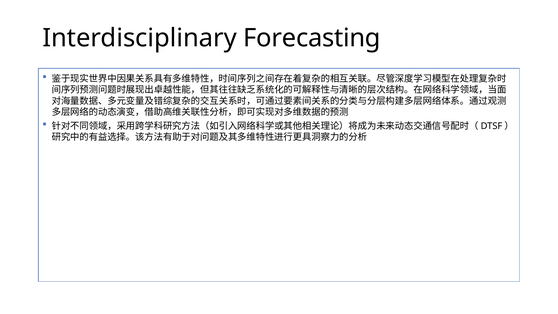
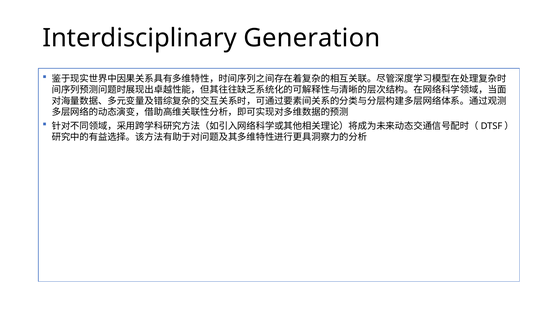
Forecasting: Forecasting -> Generation
